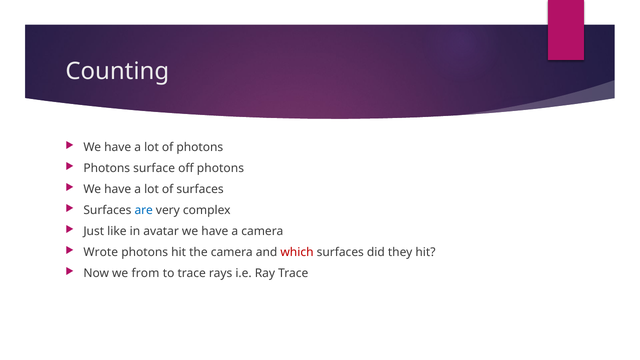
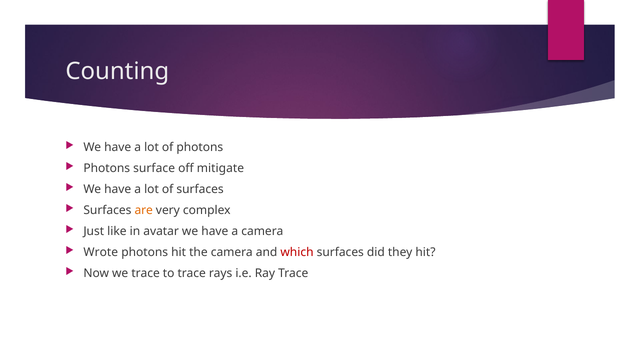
off photons: photons -> mitigate
are colour: blue -> orange
we from: from -> trace
